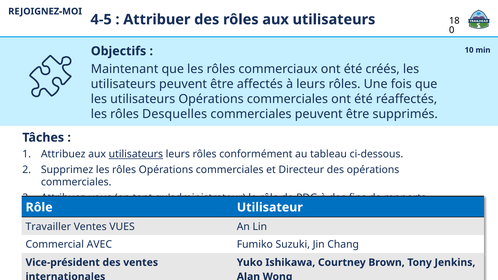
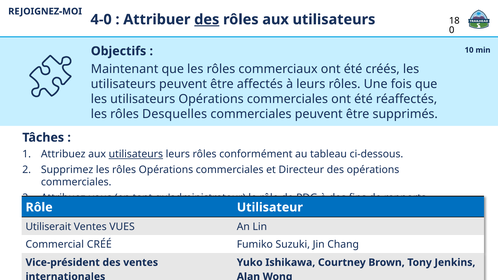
4-5: 4-5 -> 4-0
des at (207, 20) underline: none -> present
Travailler: Travailler -> Utiliserait
AVEC: AVEC -> CRÉÉ
